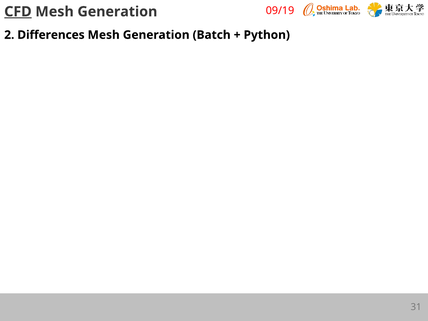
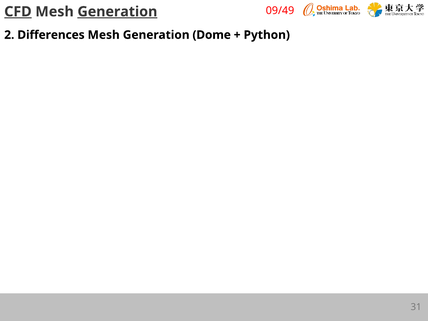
09/19: 09/19 -> 09/49
Generation at (117, 12) underline: none -> present
Batch: Batch -> Dome
